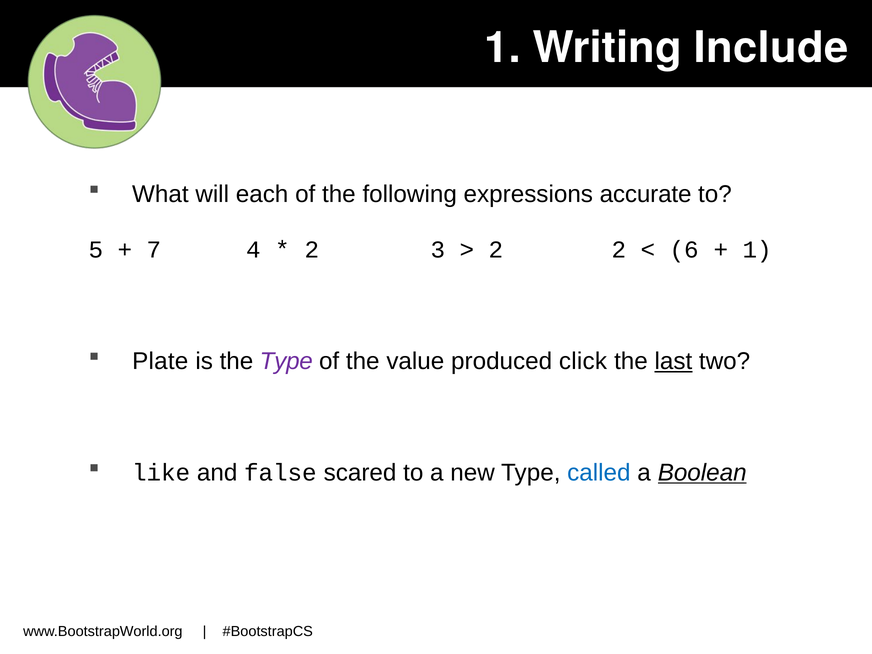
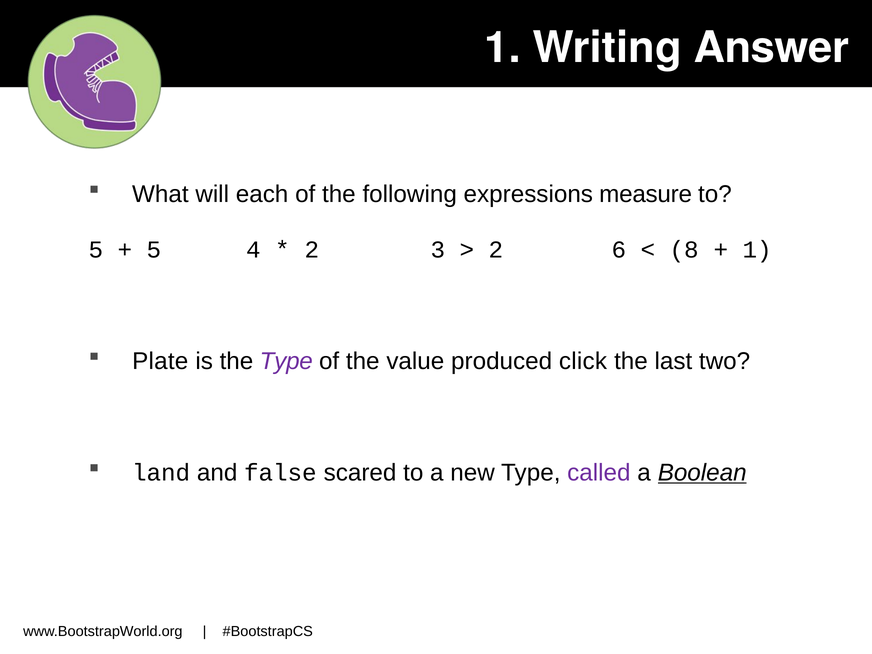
Include: Include -> Answer
accurate: accurate -> measure
7 at (154, 250): 7 -> 5
2 2: 2 -> 6
6: 6 -> 8
last underline: present -> none
like: like -> land
called colour: blue -> purple
